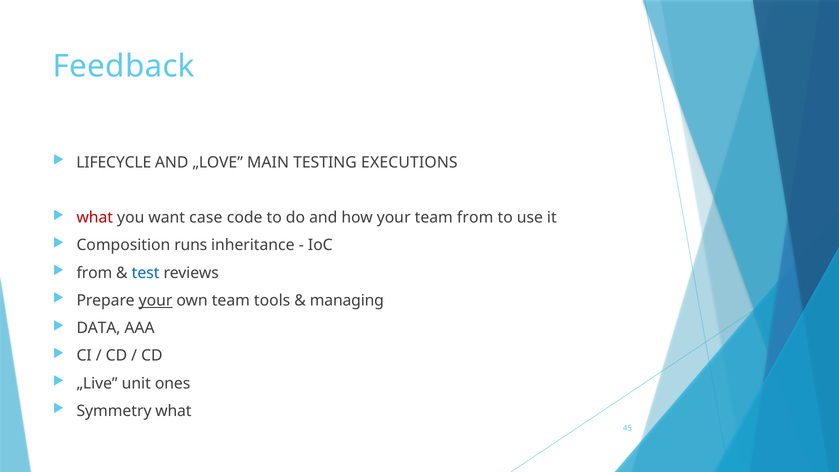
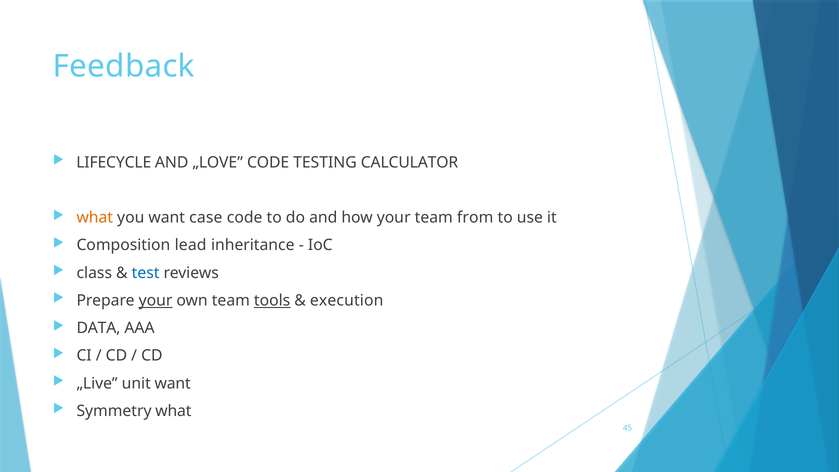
„LOVE MAIN: MAIN -> CODE
EXECUTIONS: EXECUTIONS -> CALCULATOR
what at (95, 218) colour: red -> orange
runs: runs -> lead
from at (94, 273): from -> class
tools underline: none -> present
managing: managing -> execution
unit ones: ones -> want
